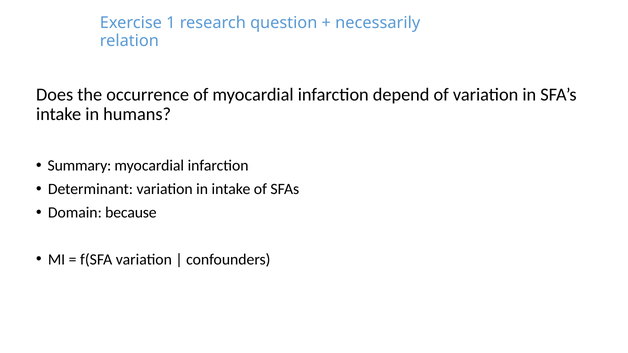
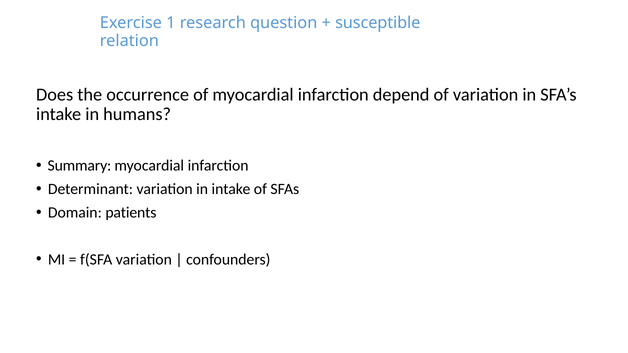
necessarily: necessarily -> susceptible
because: because -> patients
